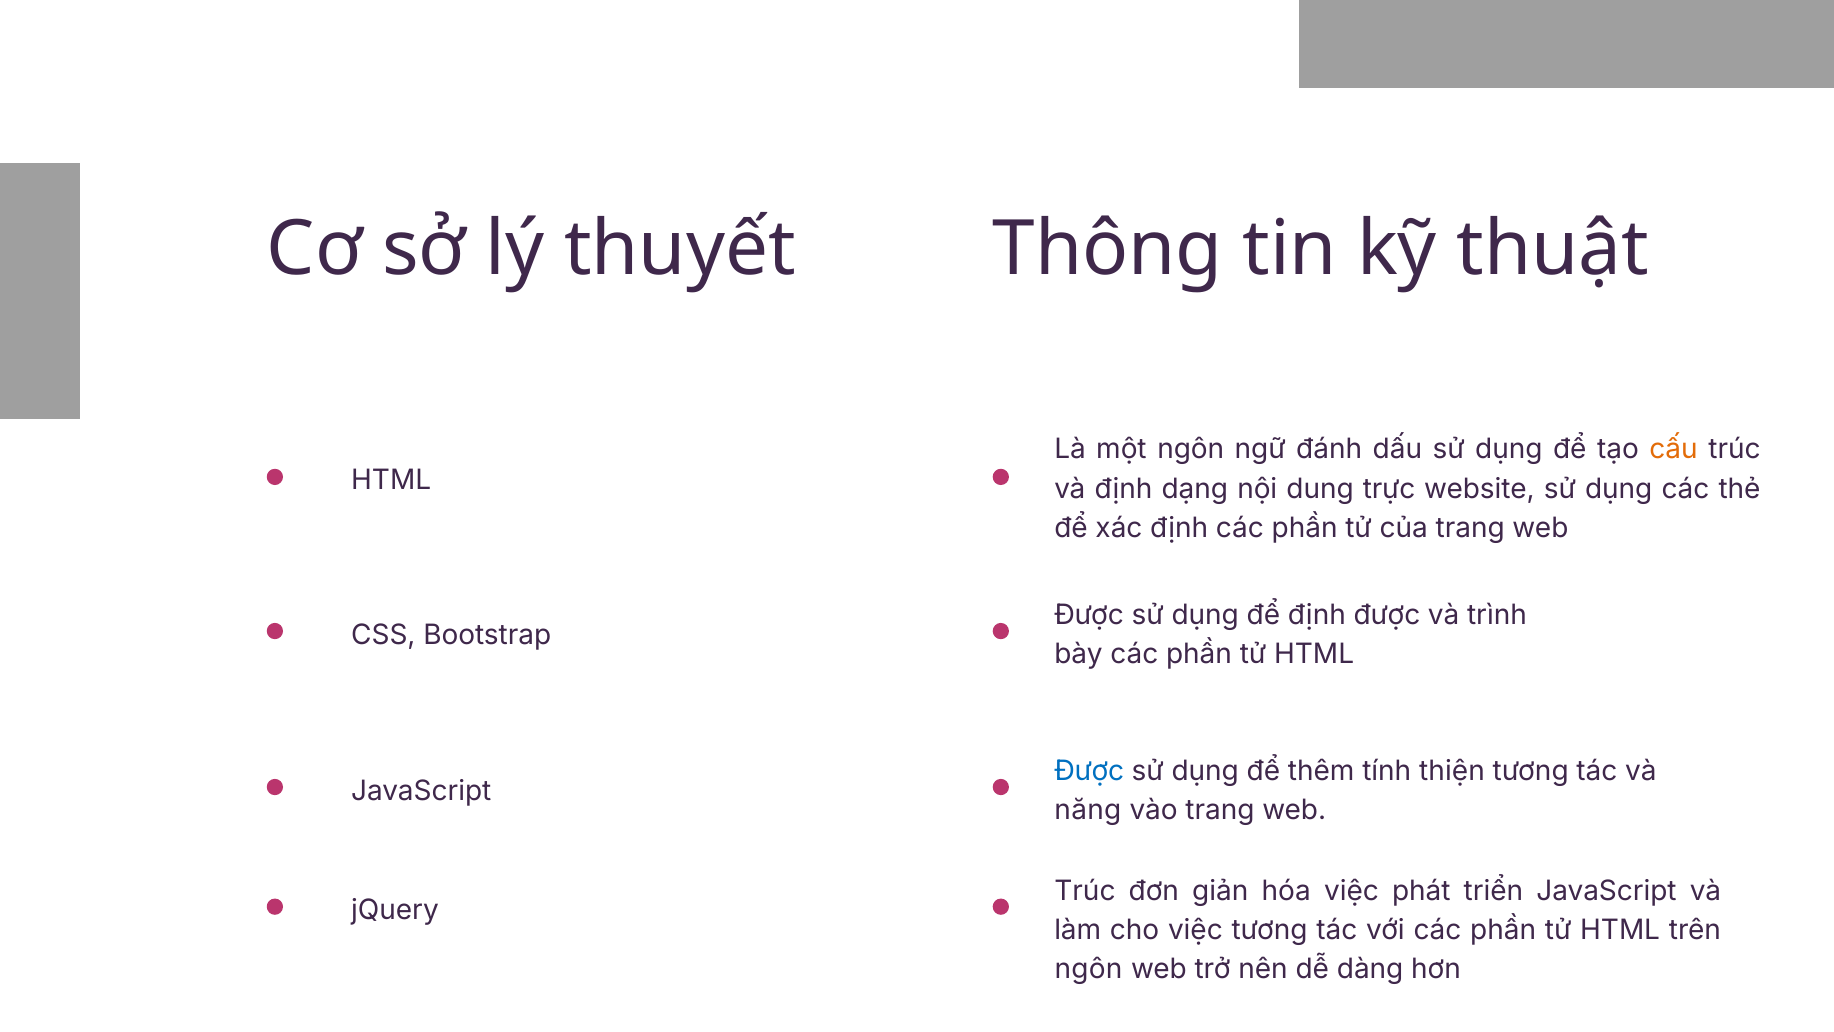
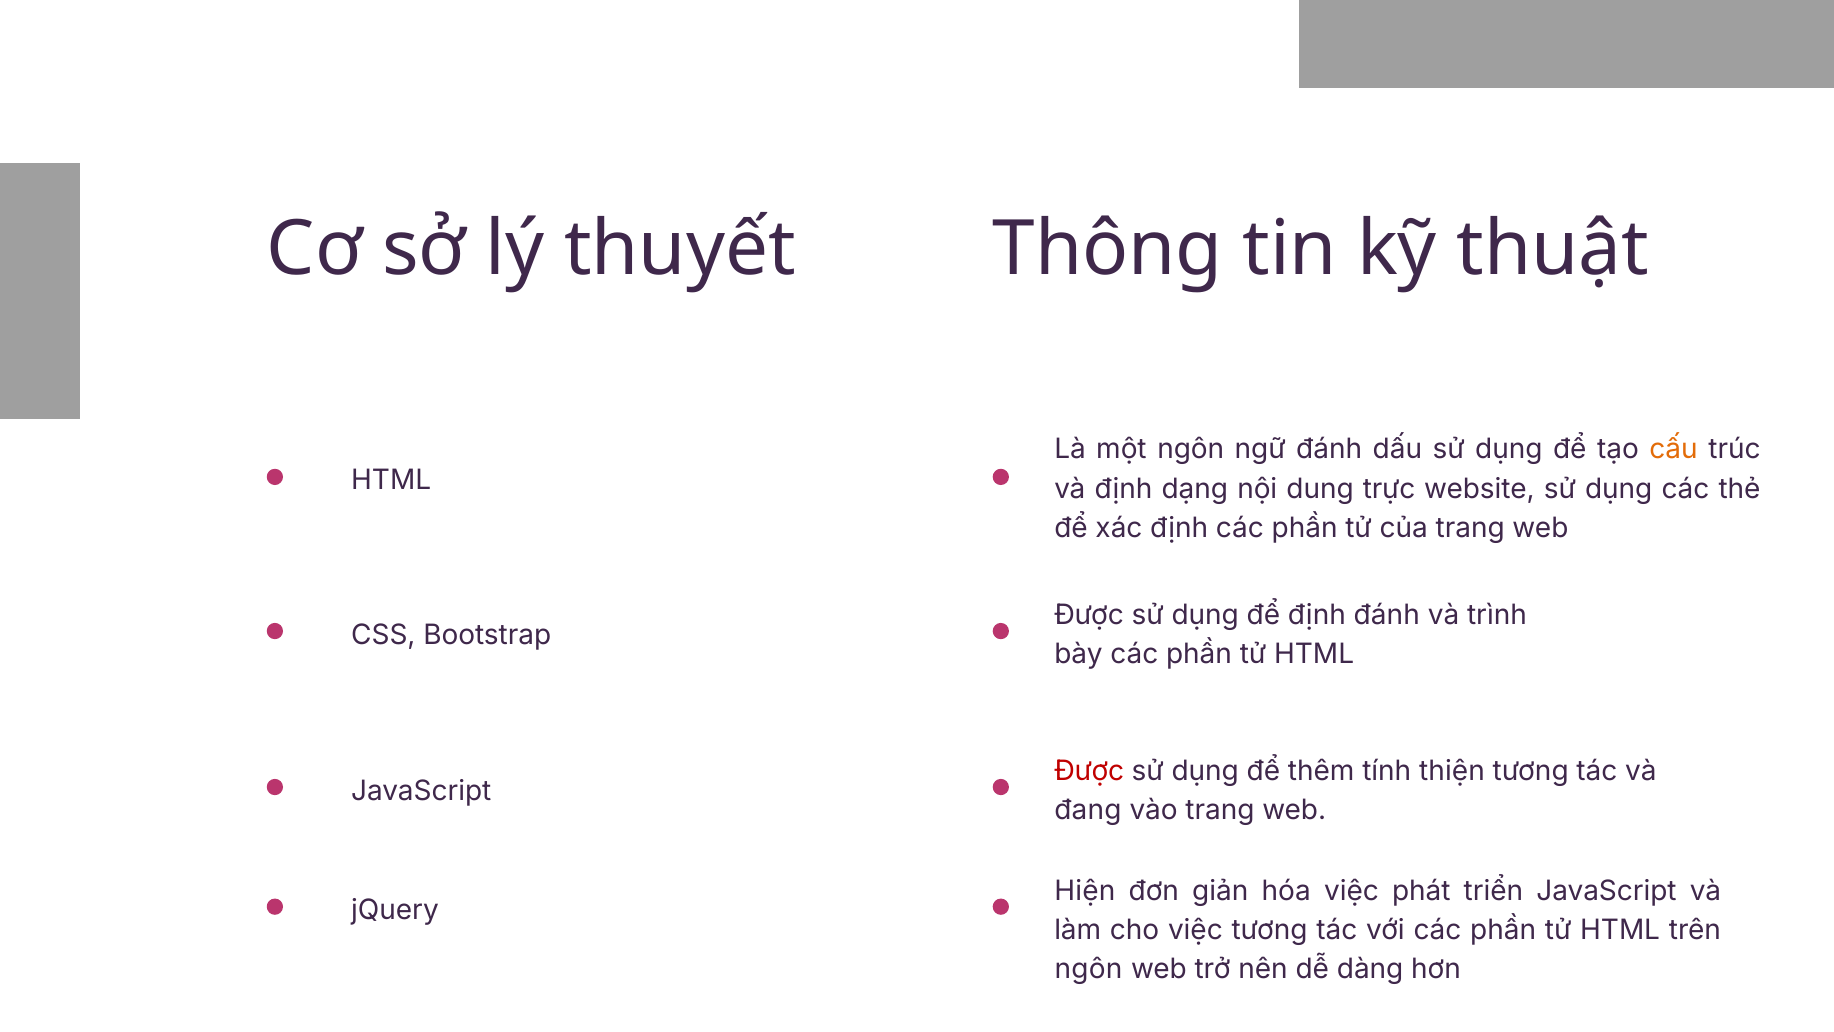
định được: được -> đánh
Được at (1089, 771) colour: blue -> red
năng: năng -> đang
Trúc at (1085, 891): Trúc -> Hiện
